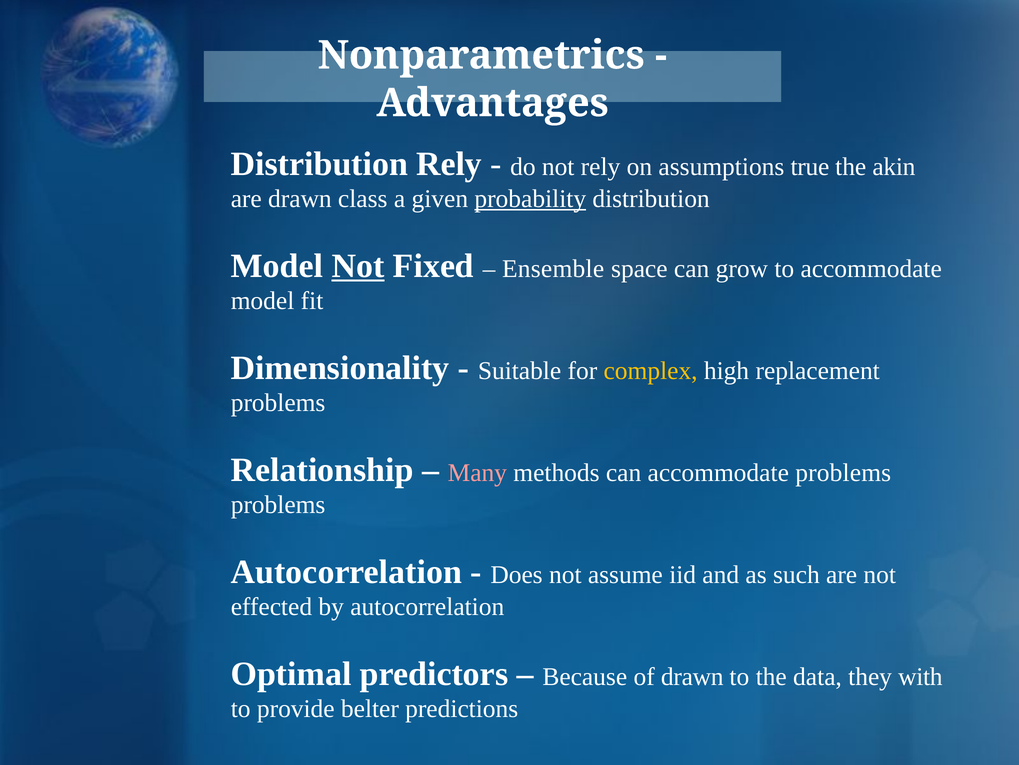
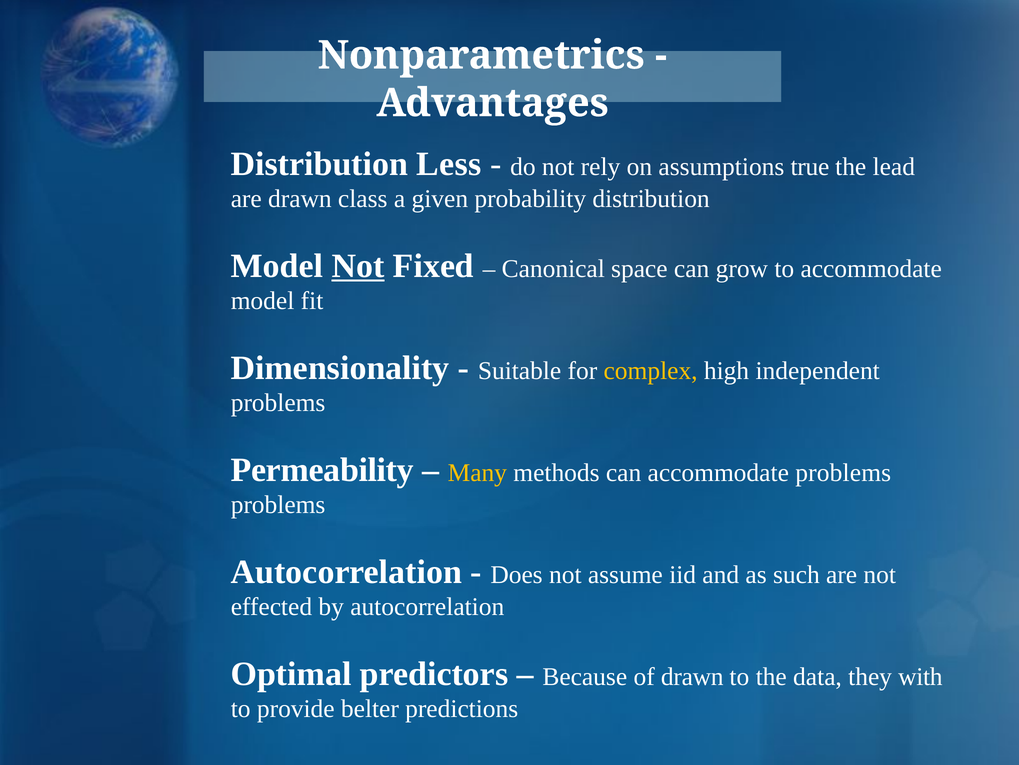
Distribution Rely: Rely -> Less
akin: akin -> lead
probability underline: present -> none
Ensemble: Ensemble -> Canonical
replacement: replacement -> independent
Relationship: Relationship -> Permeability
Many colour: pink -> yellow
